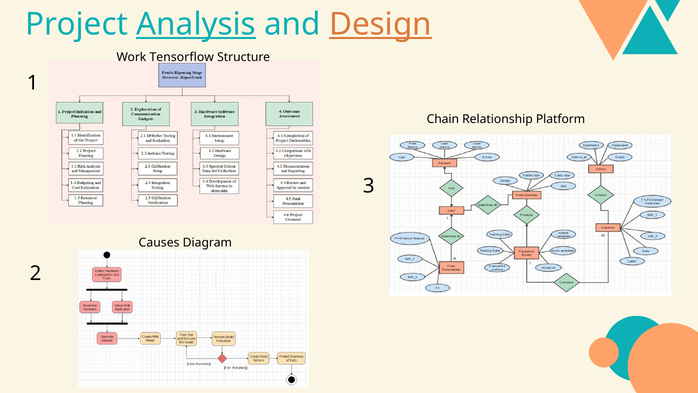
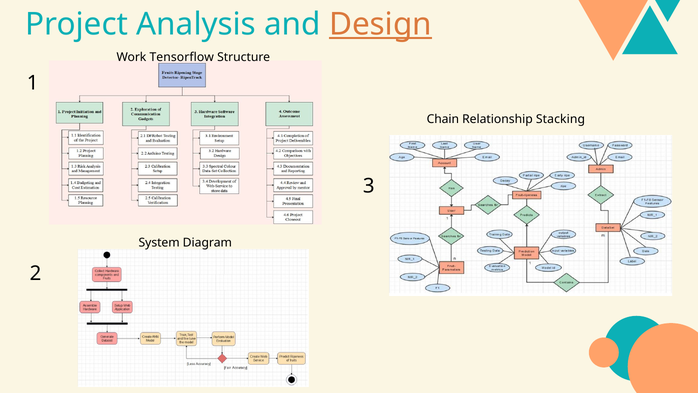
Analysis underline: present -> none
Platform: Platform -> Stacking
Causes: Causes -> System
